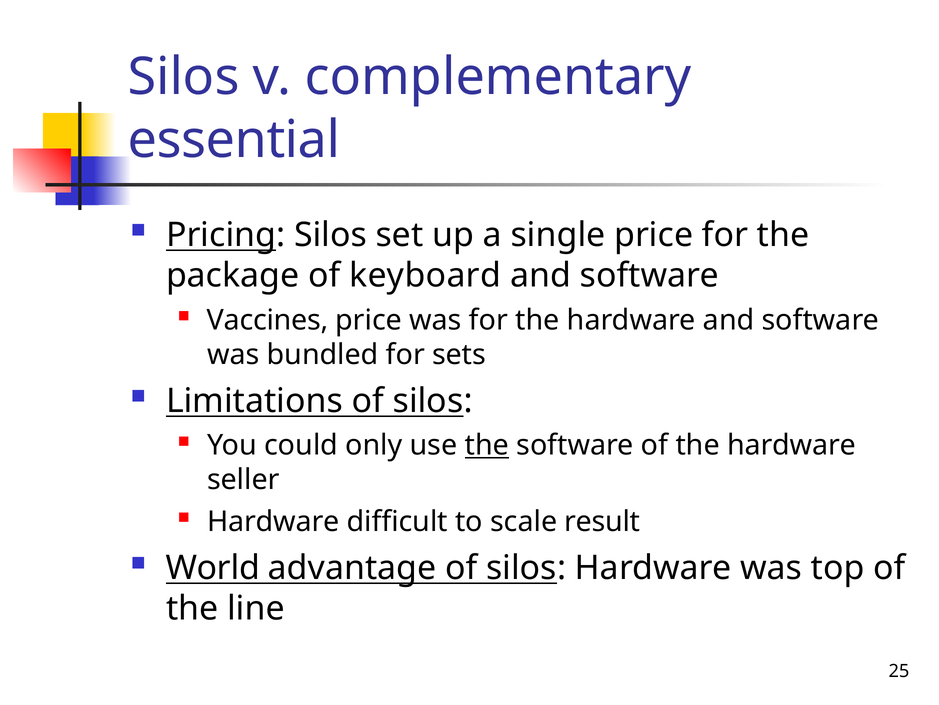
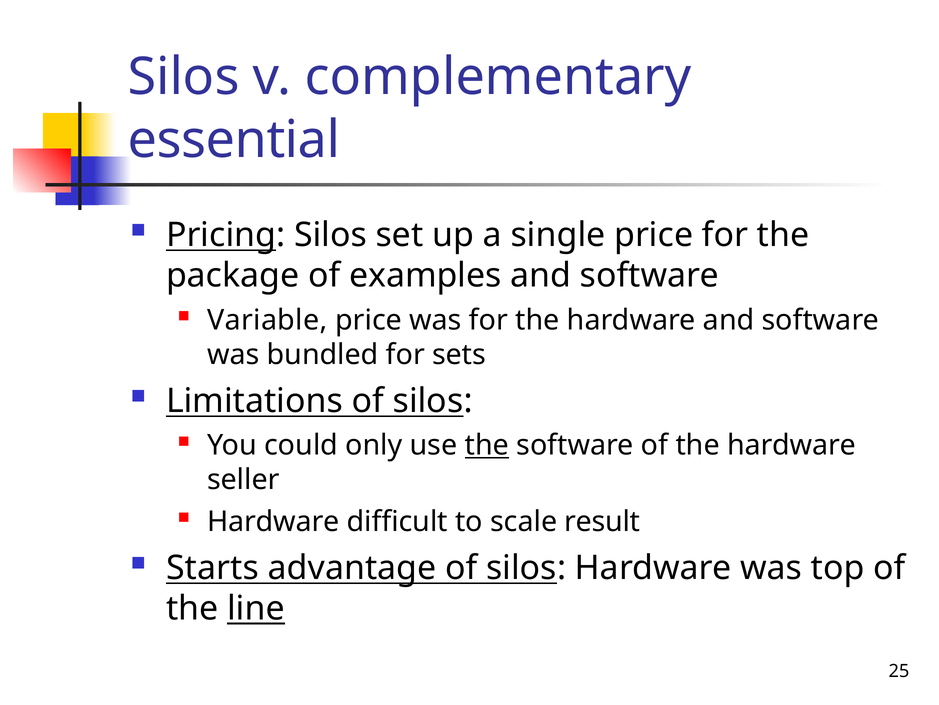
keyboard: keyboard -> examples
Vaccines: Vaccines -> Variable
World: World -> Starts
line underline: none -> present
